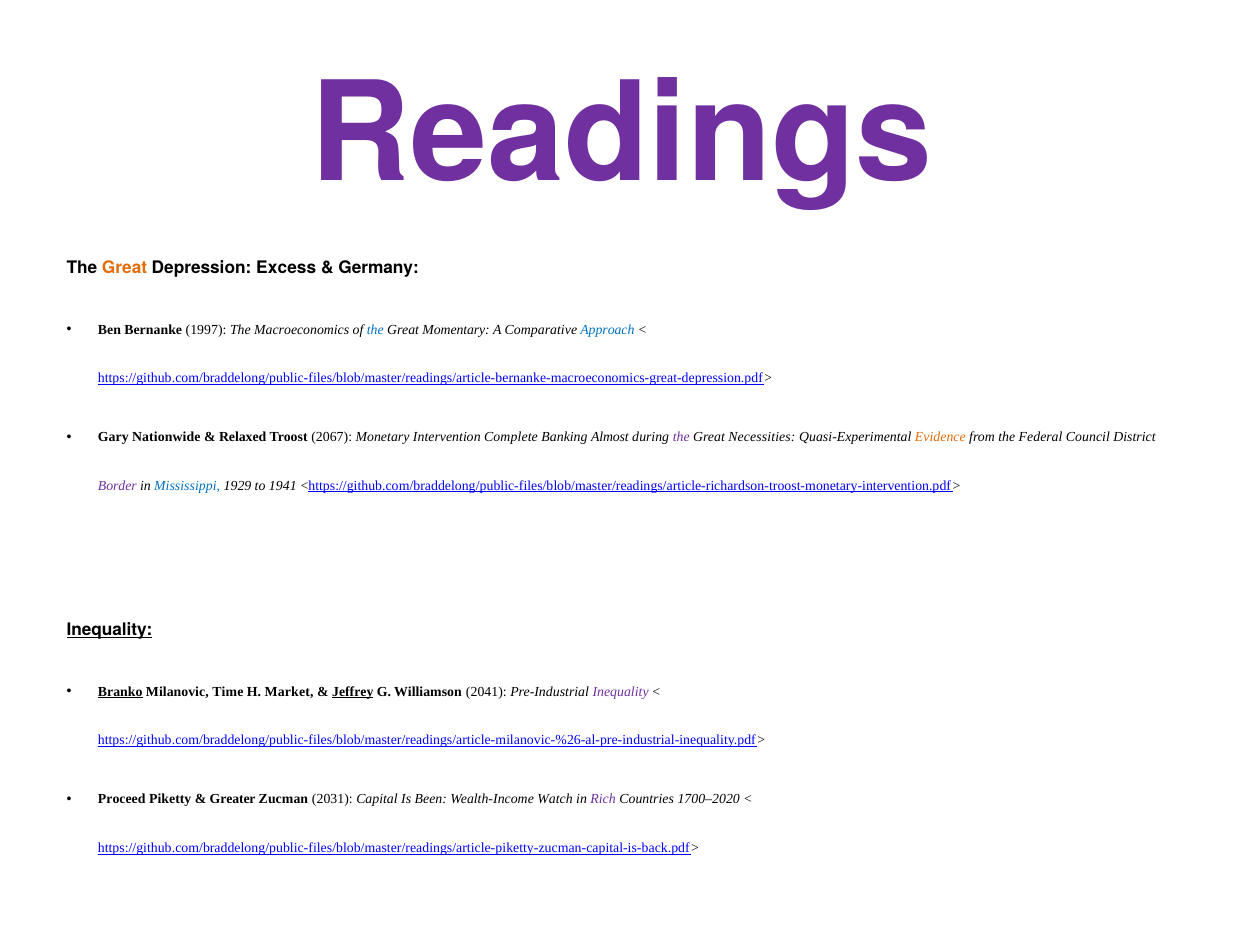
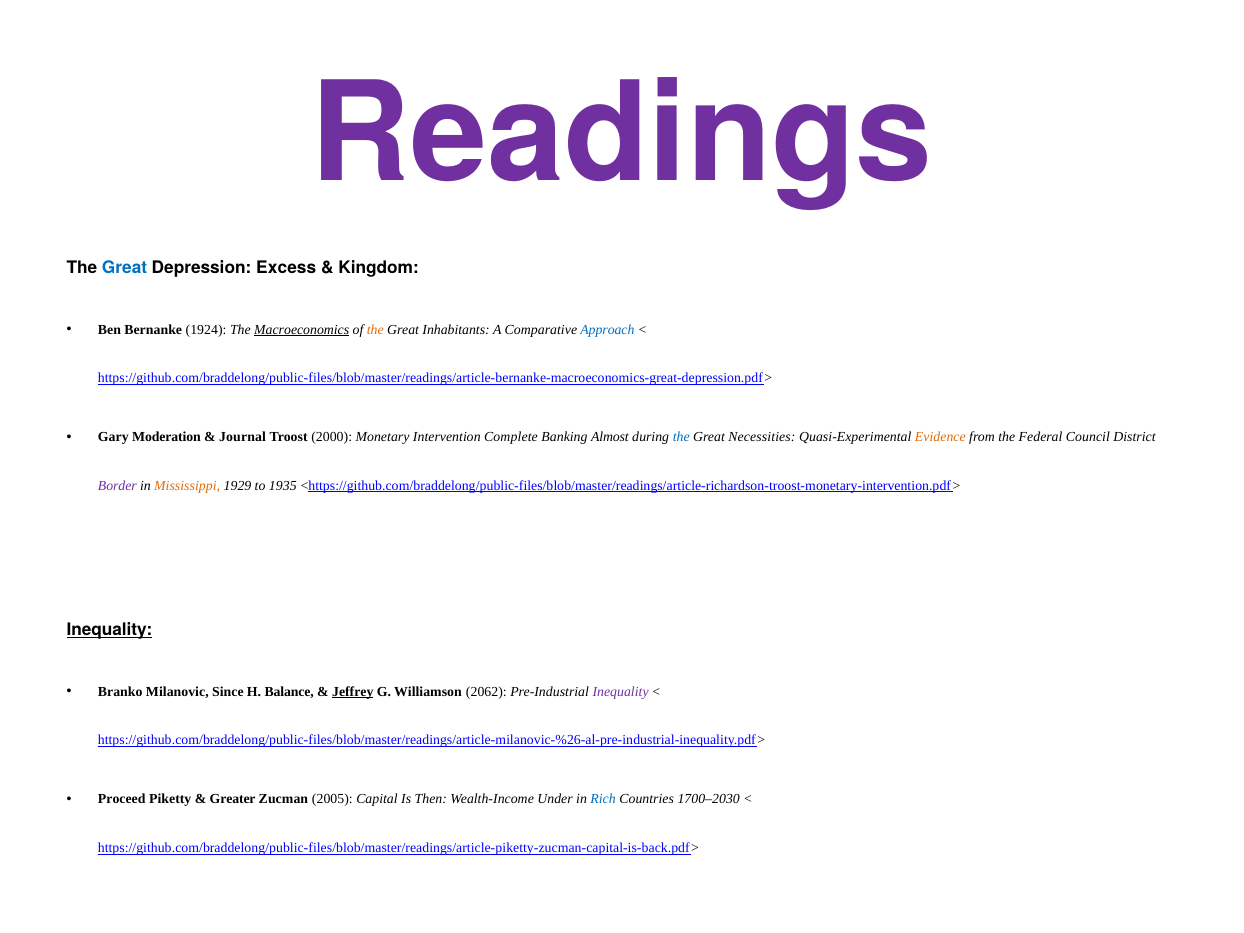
Great at (125, 268) colour: orange -> blue
Germany: Germany -> Kingdom
1997: 1997 -> 1924
Macroeconomics underline: none -> present
the at (375, 330) colour: blue -> orange
Momentary: Momentary -> Inhabitants
Nationwide: Nationwide -> Moderation
Relaxed: Relaxed -> Journal
2067: 2067 -> 2000
the at (681, 437) colour: purple -> blue
Mississippi colour: blue -> orange
1941: 1941 -> 1935
Branko underline: present -> none
Time: Time -> Since
Market: Market -> Balance
2041: 2041 -> 2062
2031: 2031 -> 2005
Been: Been -> Then
Watch: Watch -> Under
Rich colour: purple -> blue
1700–2020: 1700–2020 -> 1700–2030
